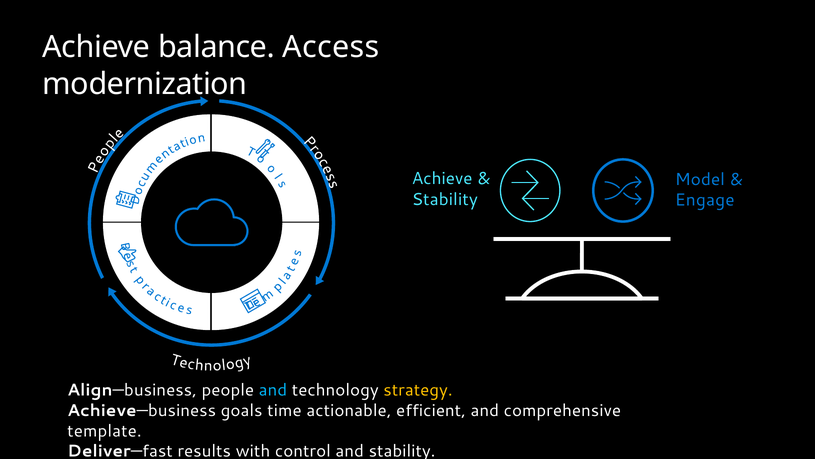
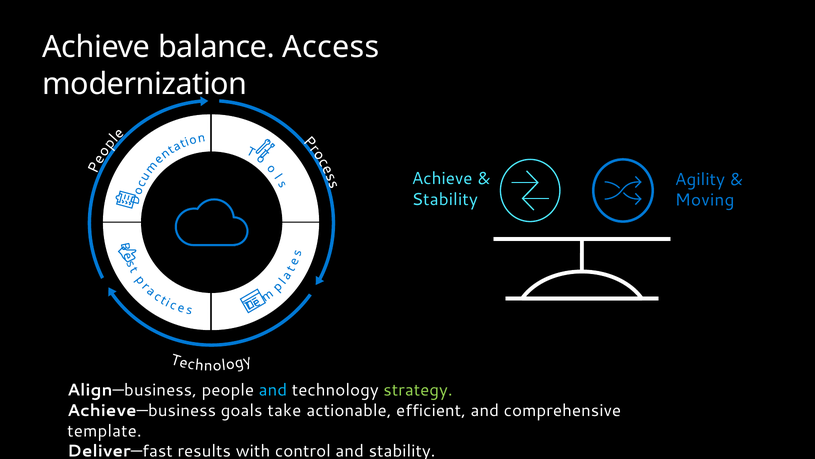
Model: Model -> Agility
Engage: Engage -> Moving
strategy colour: yellow -> light green
time: time -> take
